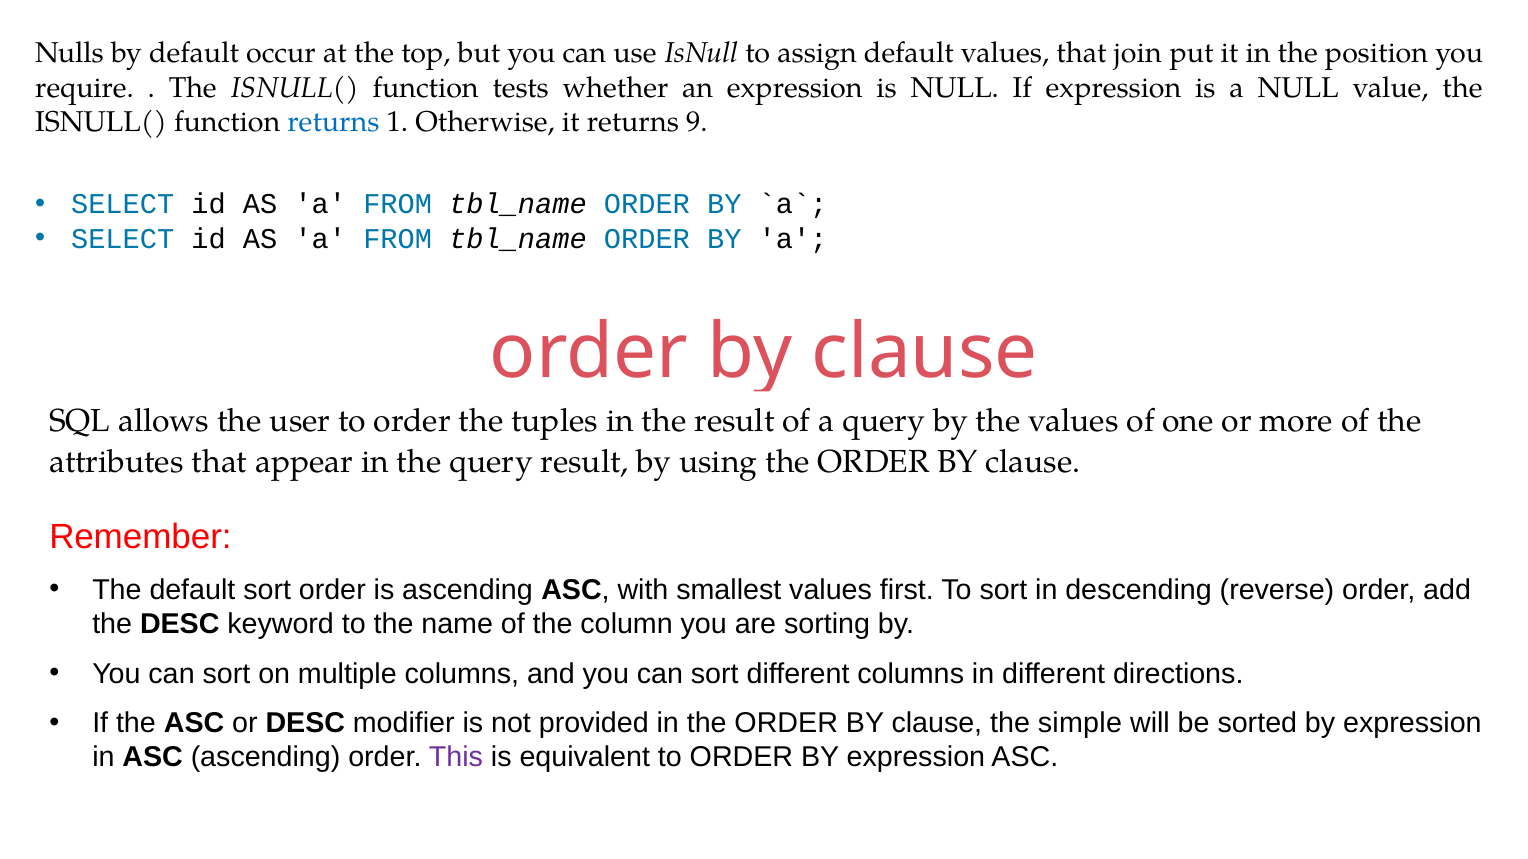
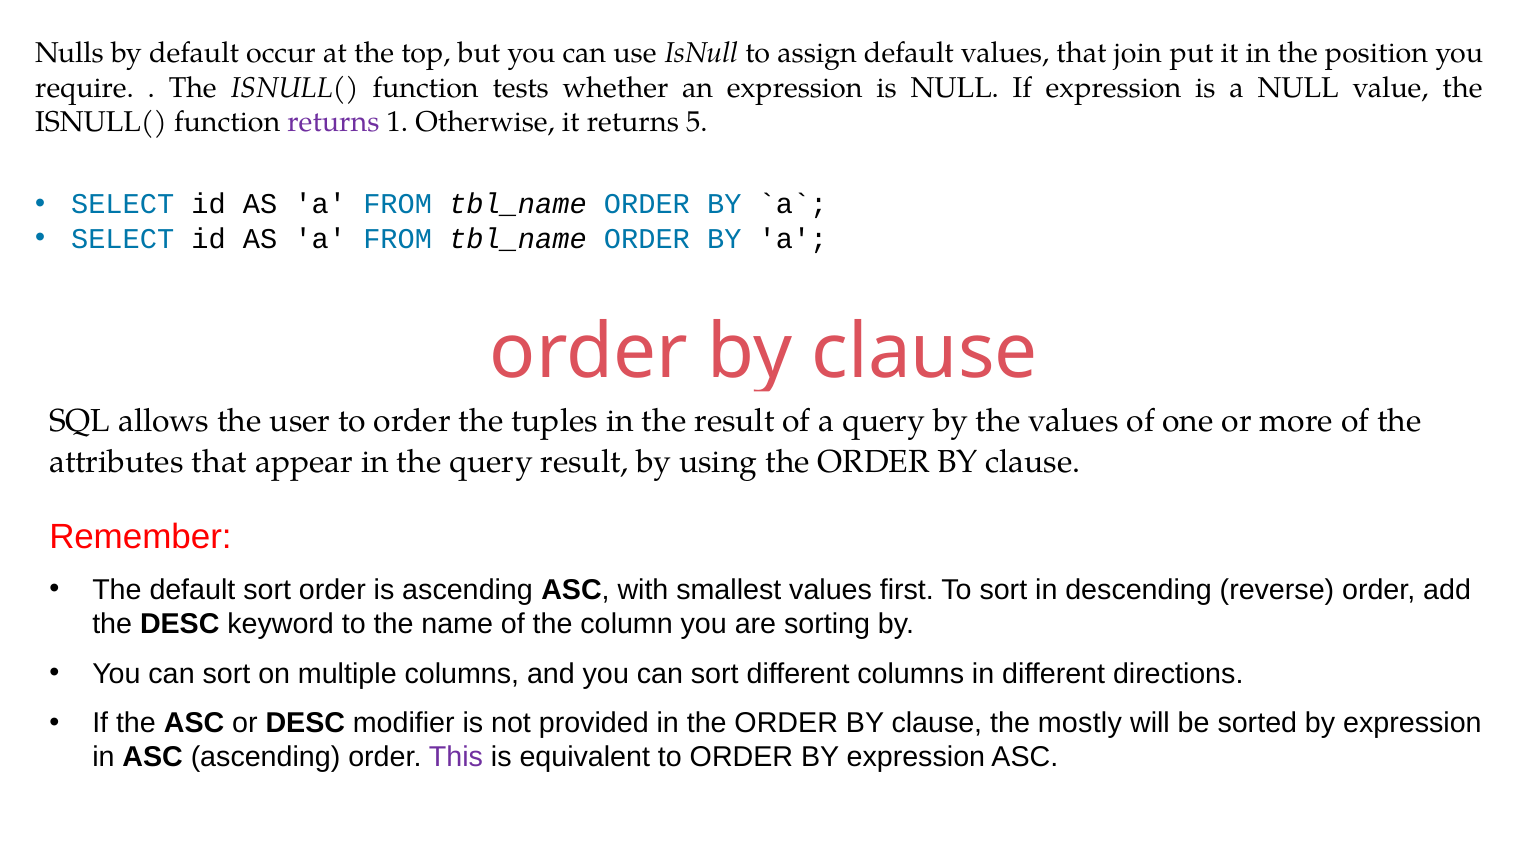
returns at (333, 122) colour: blue -> purple
9: 9 -> 5
simple: simple -> mostly
